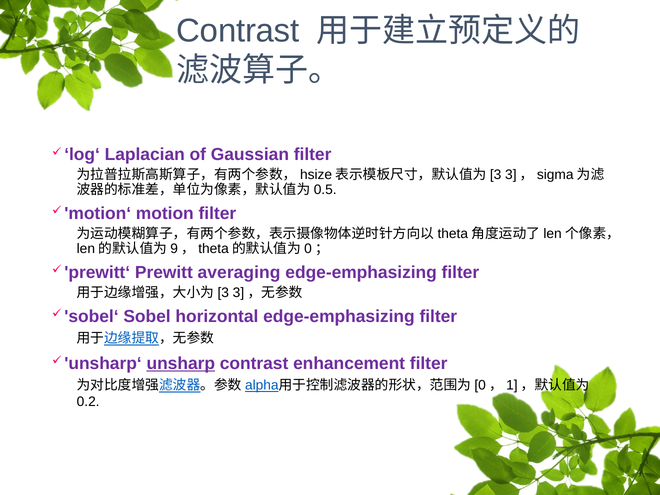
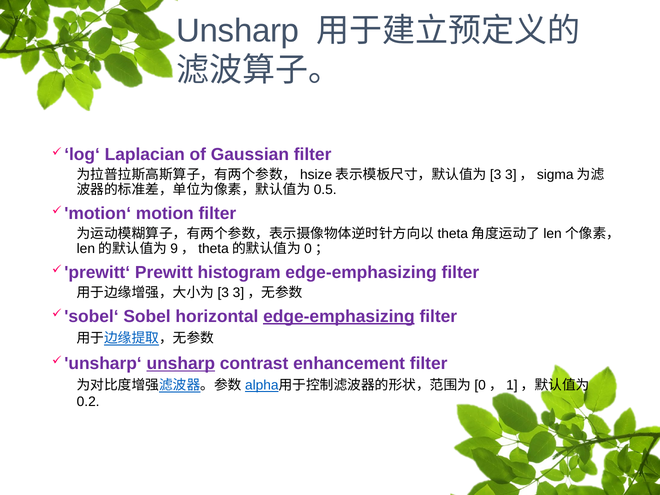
Contrast at (238, 31): Contrast -> Unsharp
averaging: averaging -> histogram
edge-emphasizing at (339, 316) underline: none -> present
